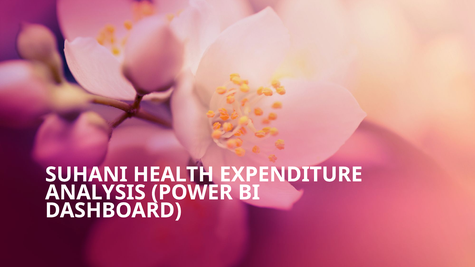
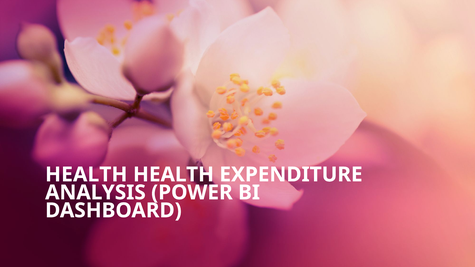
SUHANI at (86, 175): SUHANI -> HEALTH
